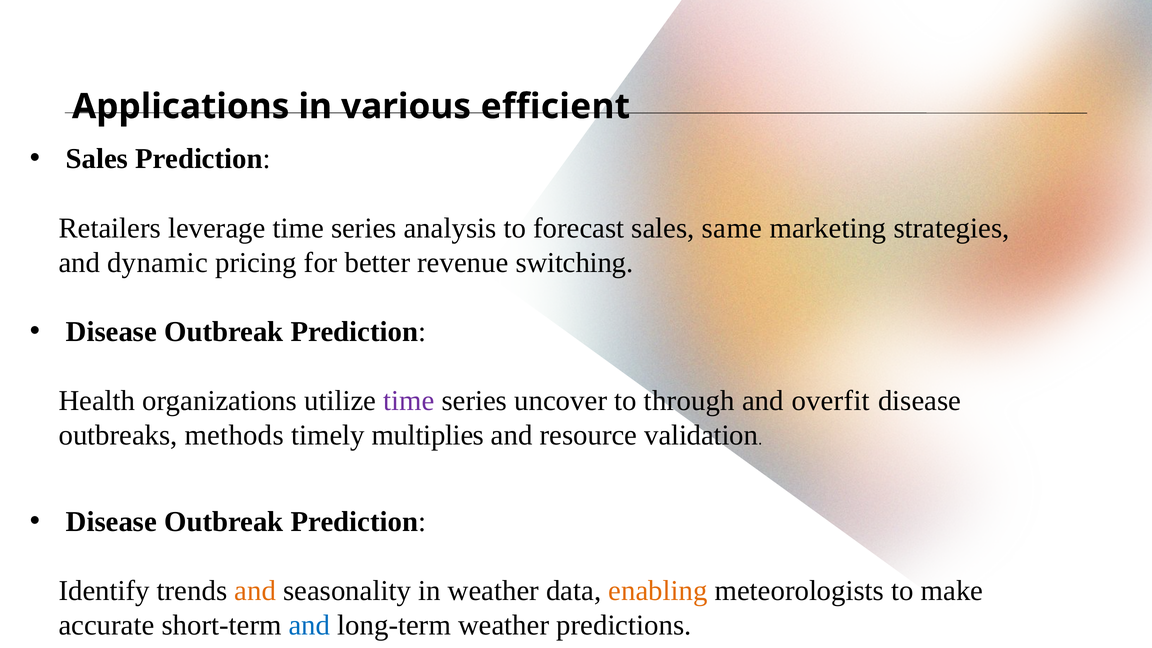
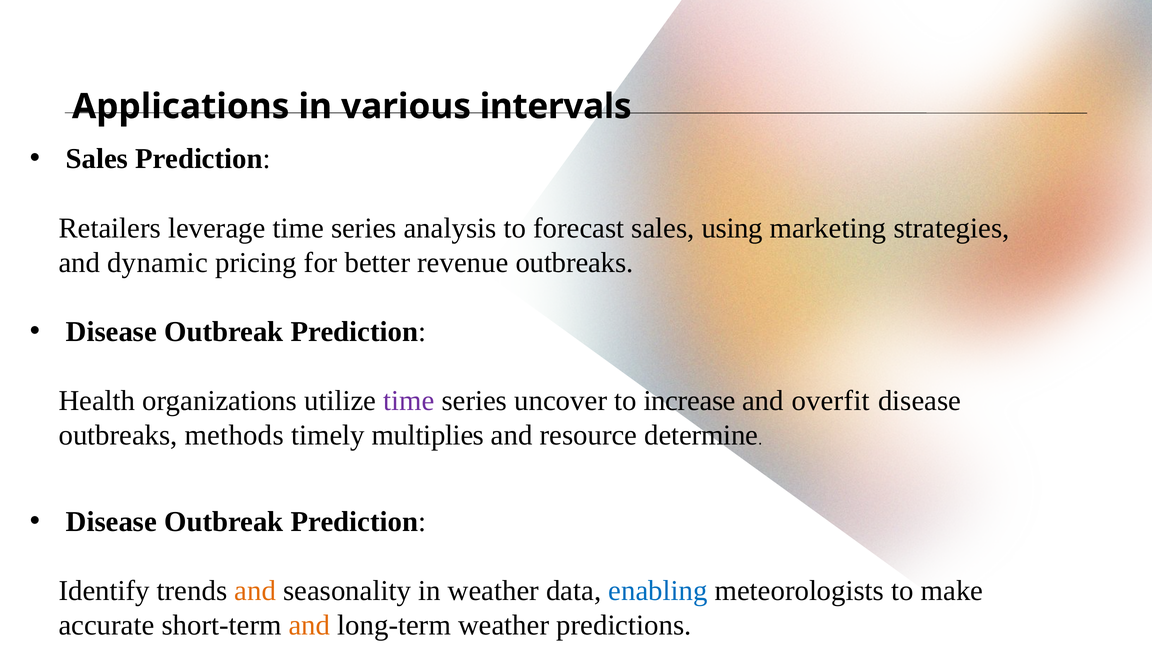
efficient: efficient -> intervals
same: same -> using
revenue switching: switching -> outbreaks
through: through -> increase
validation: validation -> determine
enabling colour: orange -> blue
and at (309, 625) colour: blue -> orange
